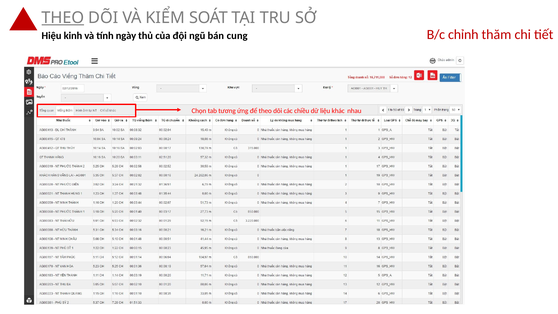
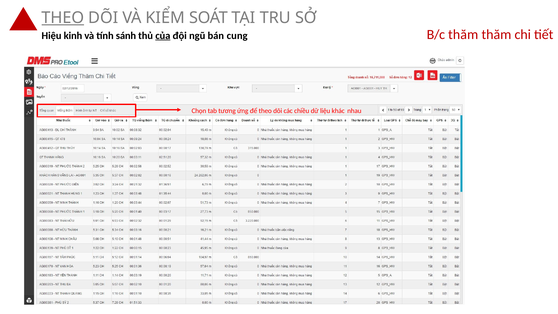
ngày: ngày -> sánh
của underline: none -> present
B/c chỉnh: chỉnh -> thăm
